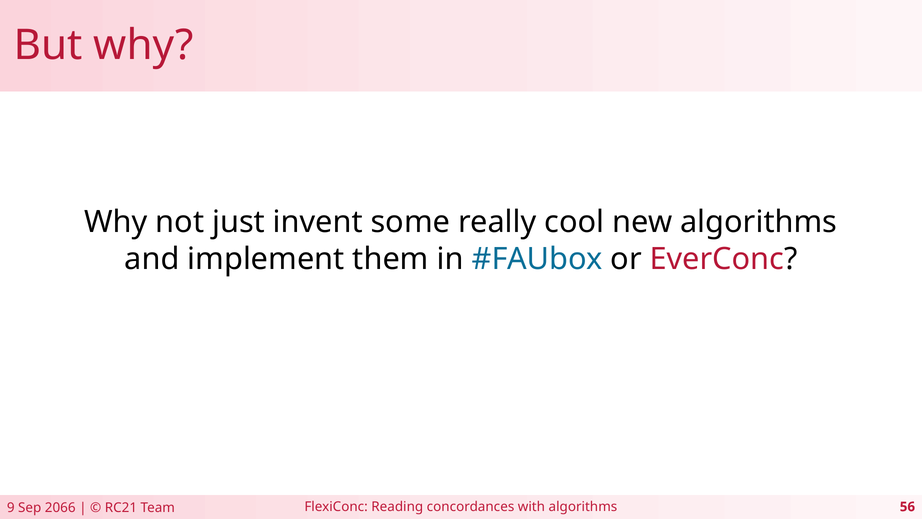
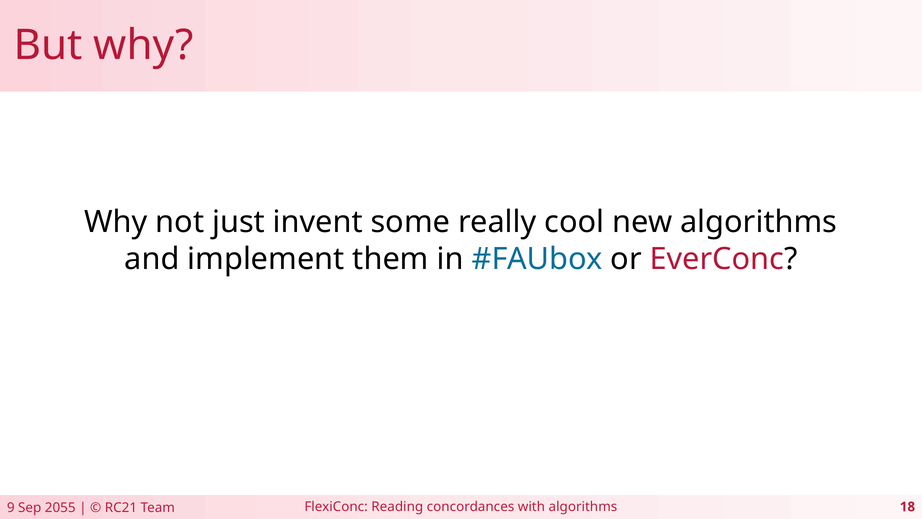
56: 56 -> 18
2066: 2066 -> 2055
